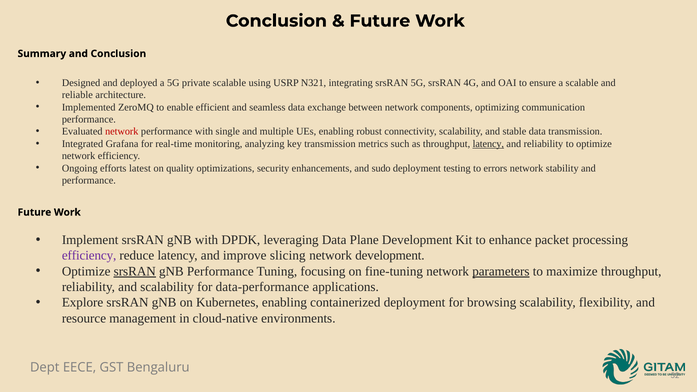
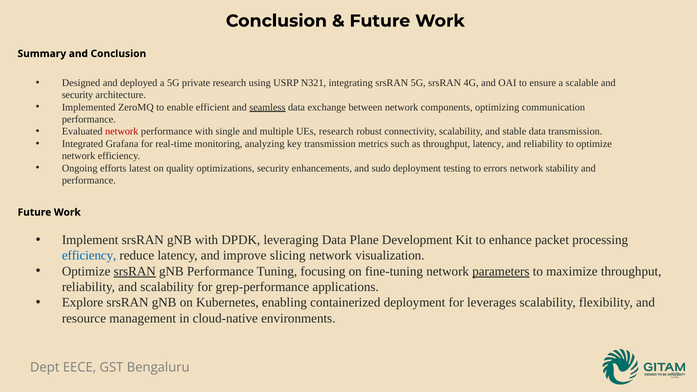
private scalable: scalable -> research
reliable at (77, 95): reliable -> security
seamless underline: none -> present
UEs enabling: enabling -> research
latency at (488, 144) underline: present -> none
efficiency at (89, 256) colour: purple -> blue
network development: development -> visualization
data-performance: data-performance -> grep-performance
browsing: browsing -> leverages
